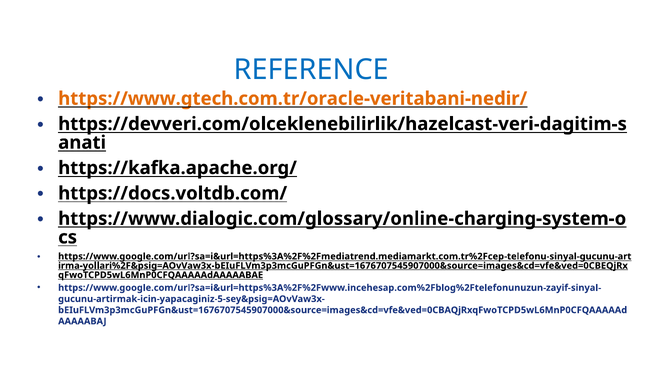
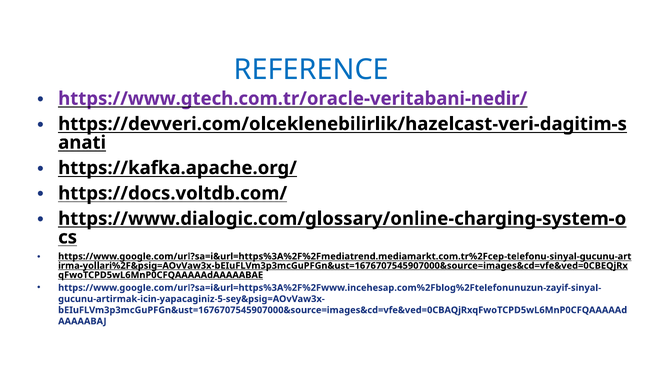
https://www.gtech.com.tr/oracle-veritabani-nedir/ colour: orange -> purple
